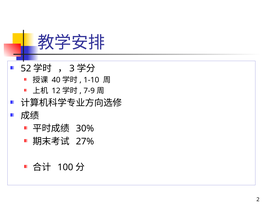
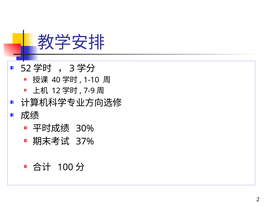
27%: 27% -> 37%
